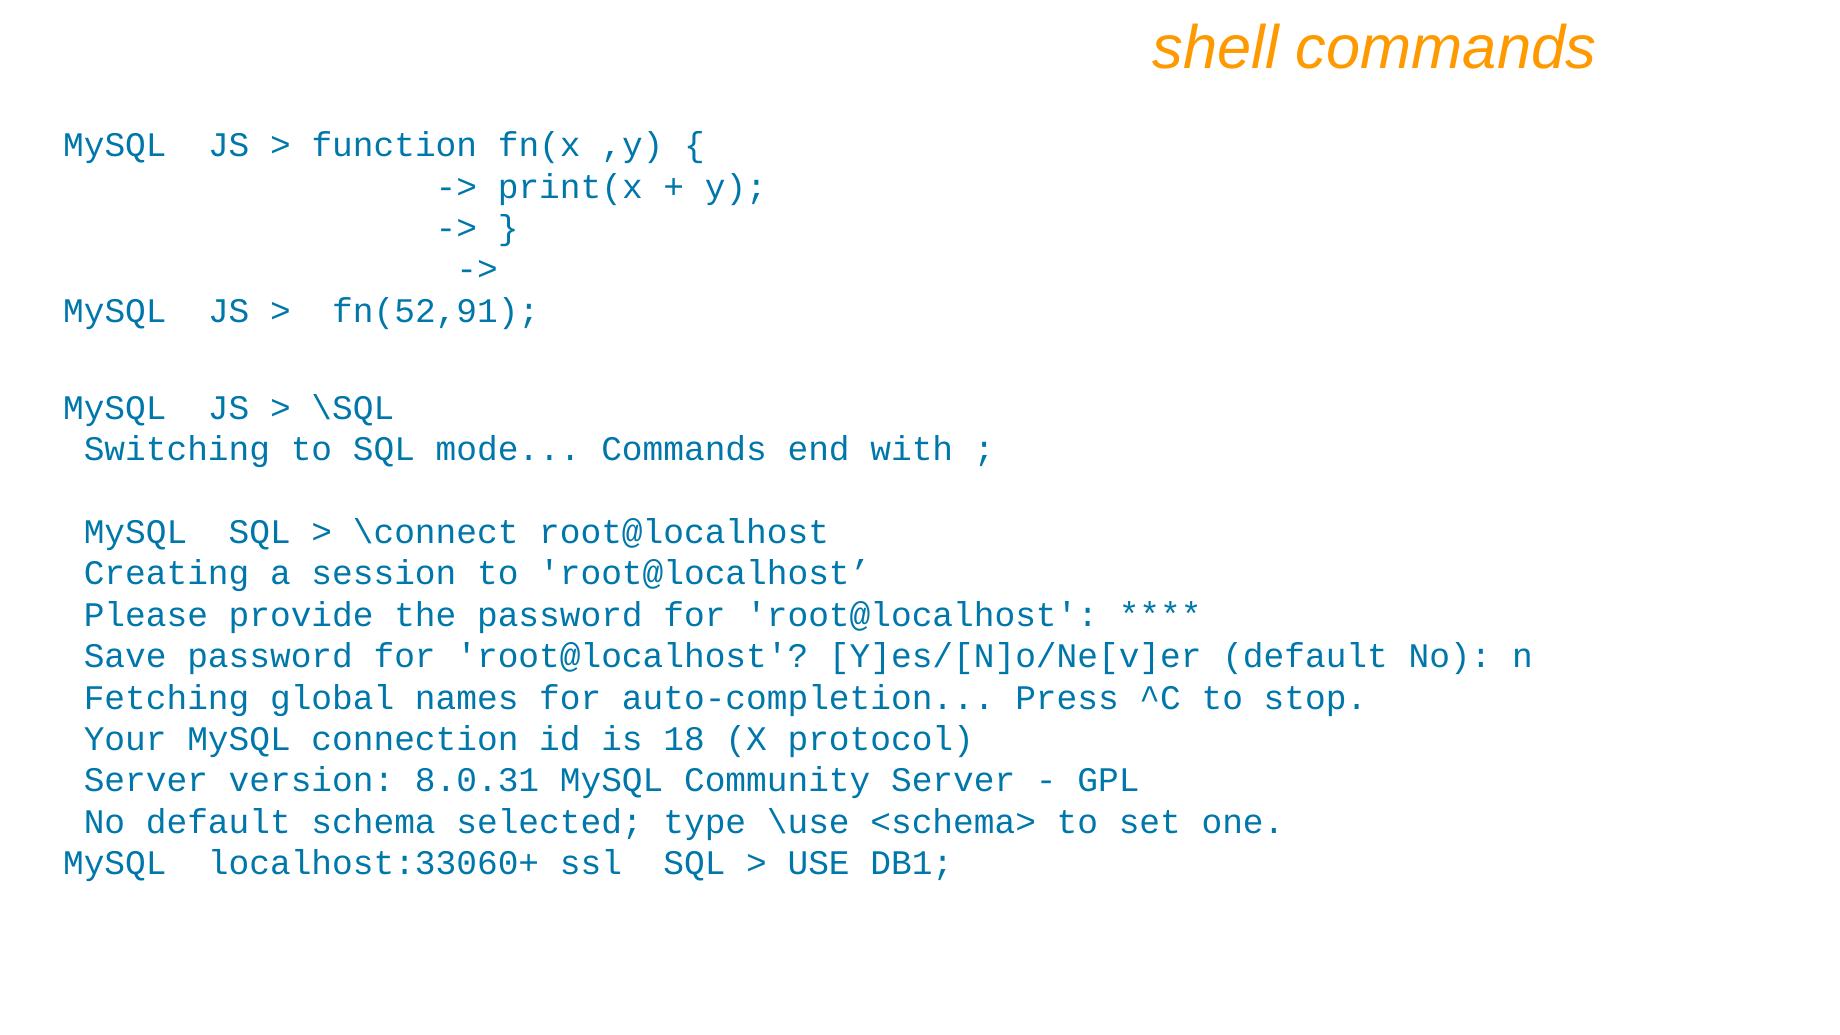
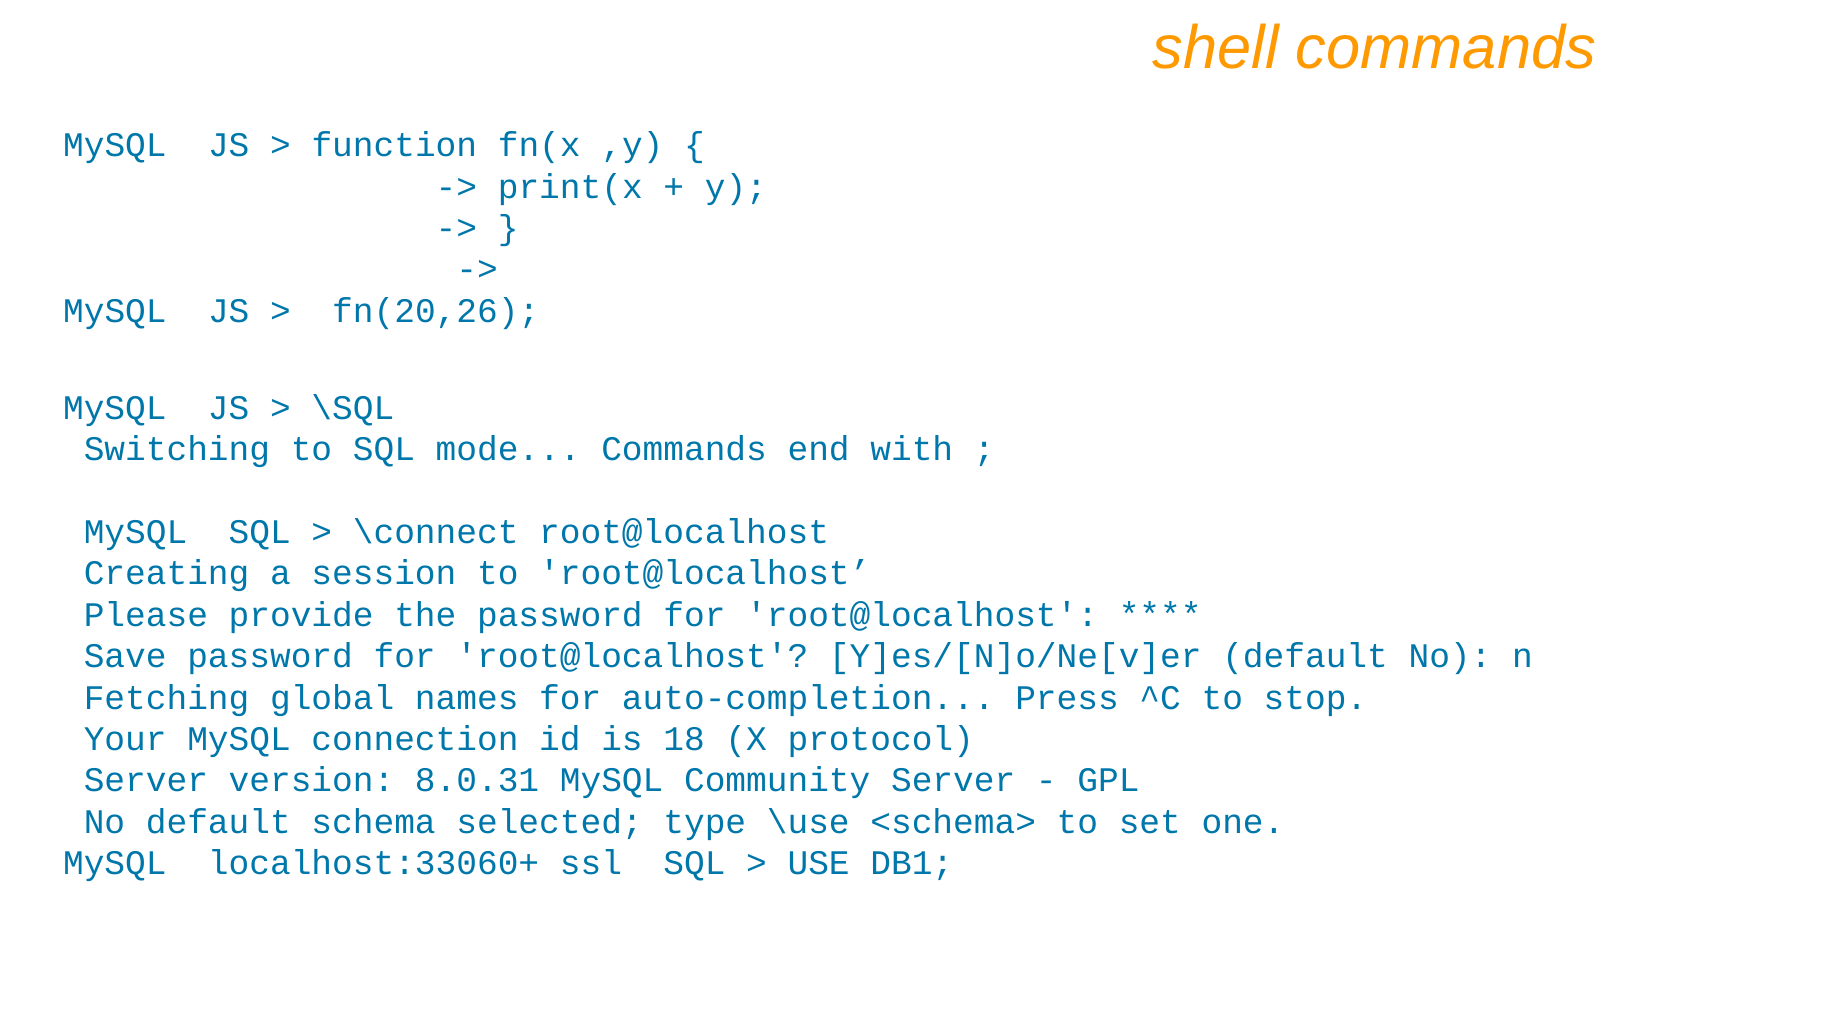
fn(52,91: fn(52,91 -> fn(20,26
